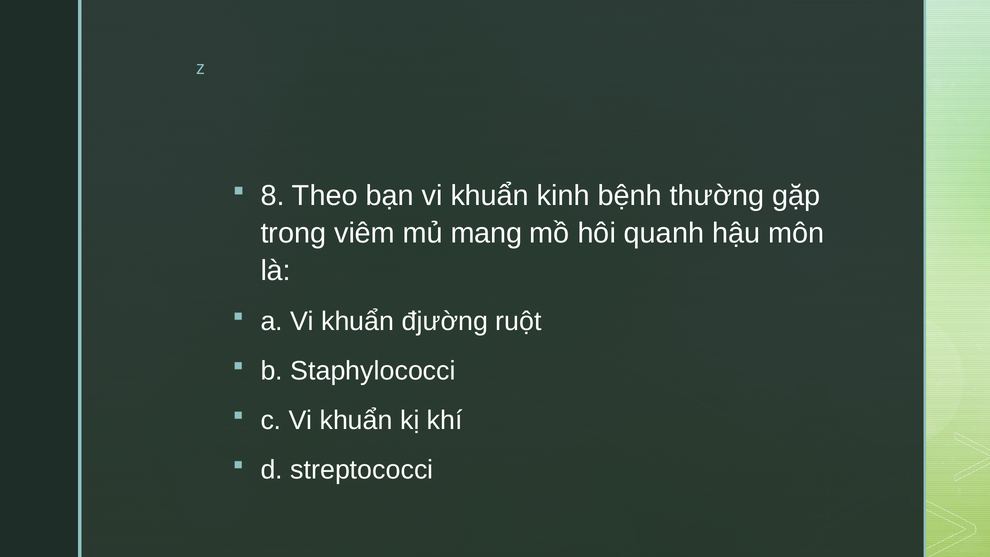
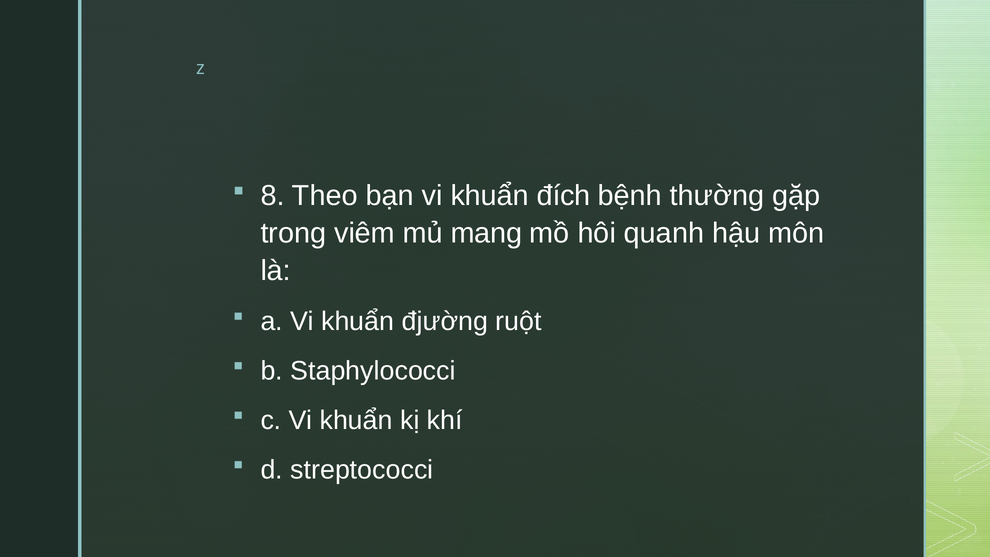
kinh: kinh -> đích
